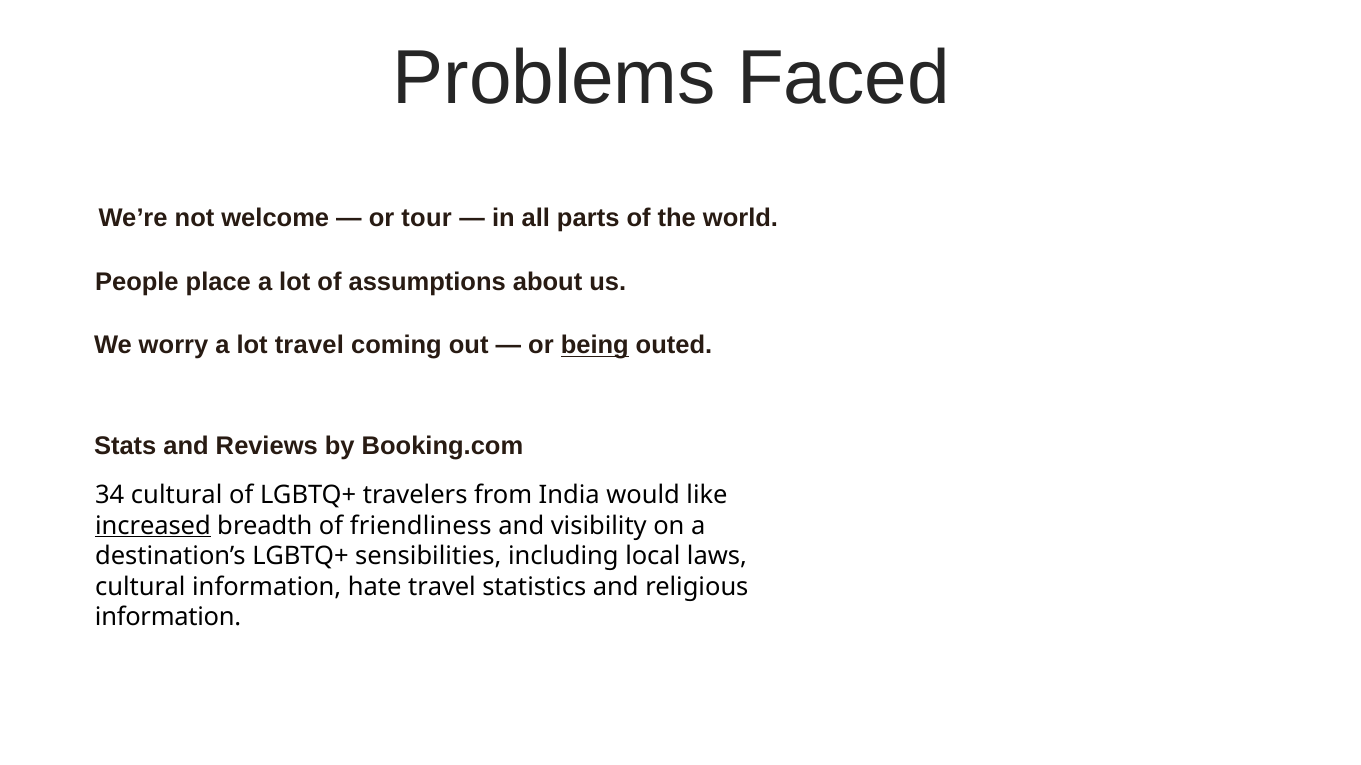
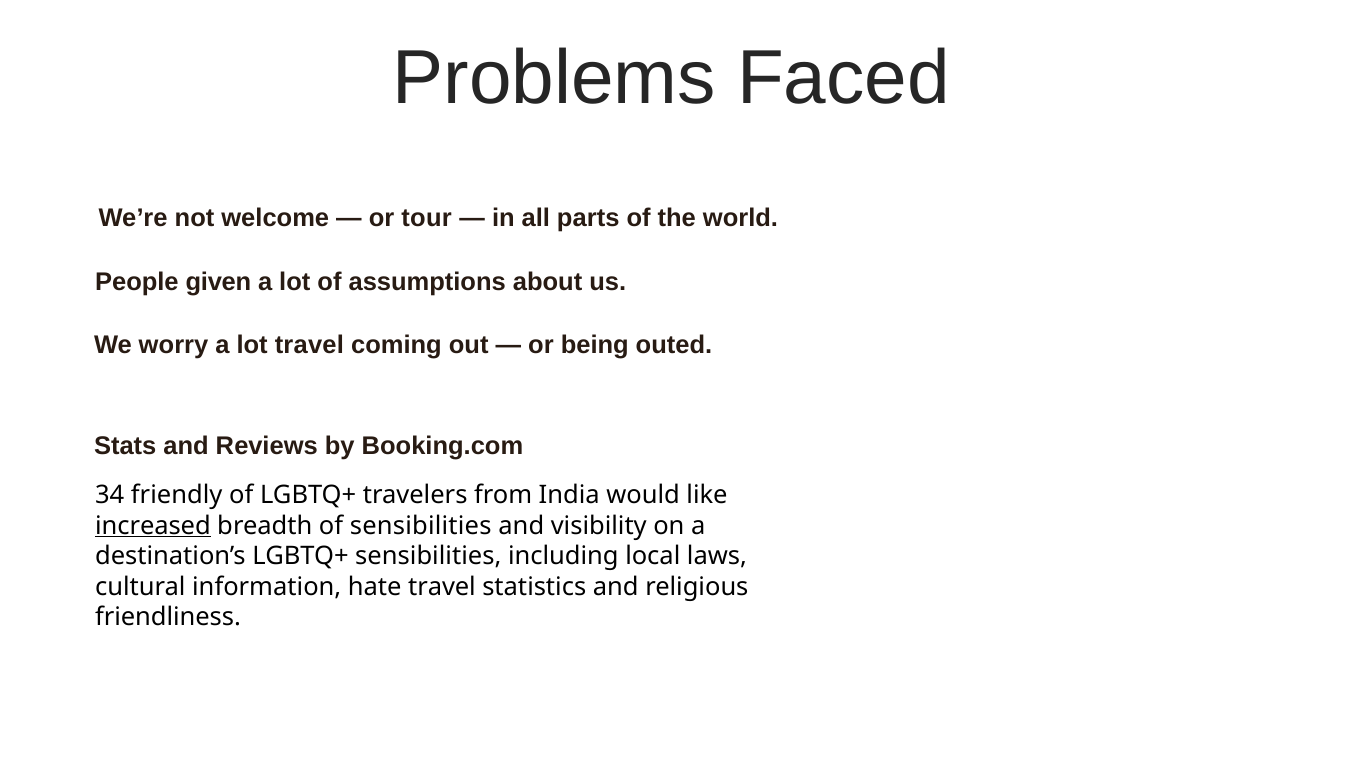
place: place -> given
being underline: present -> none
34 cultural: cultural -> friendly
of friendliness: friendliness -> sensibilities
information at (168, 618): information -> friendliness
